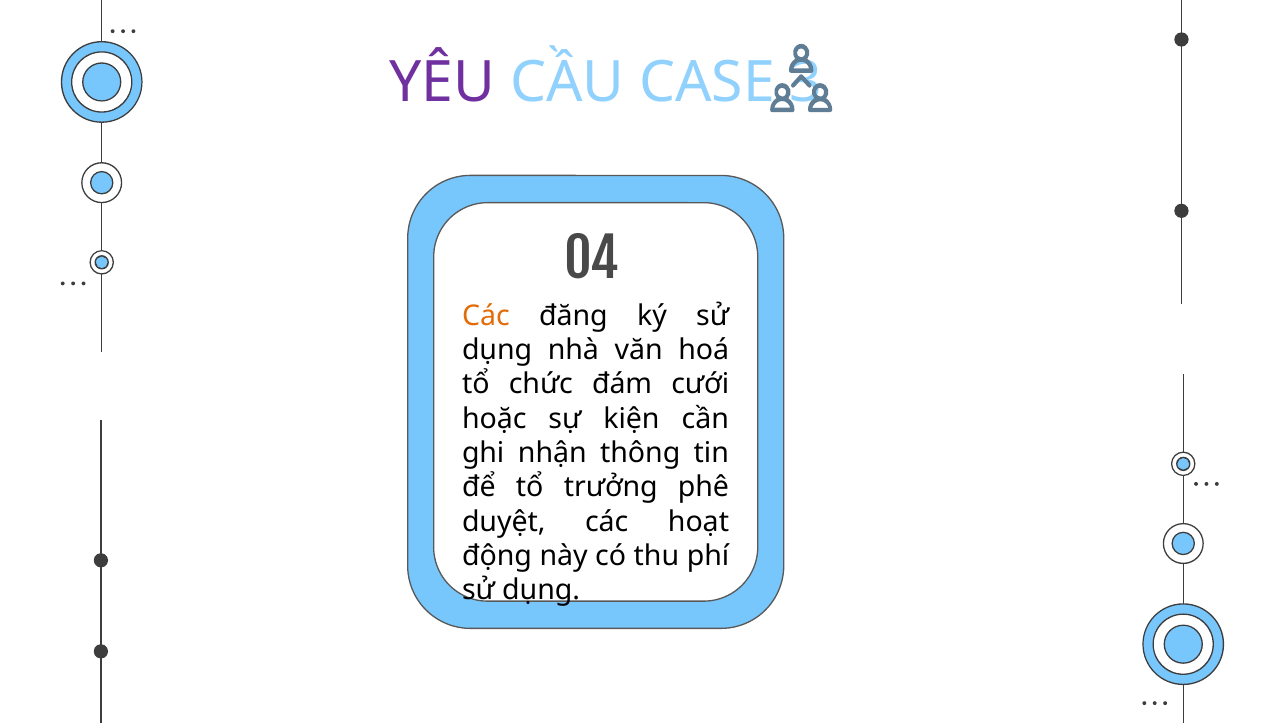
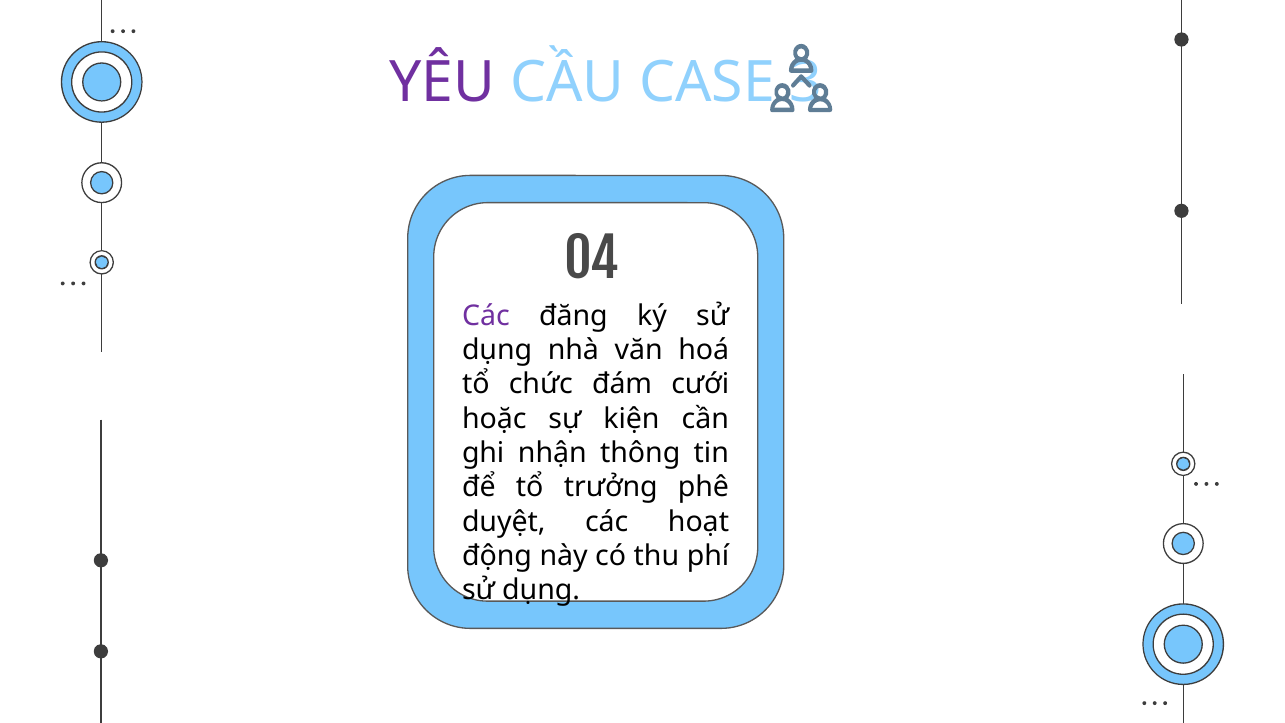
Các at (486, 316) colour: orange -> purple
